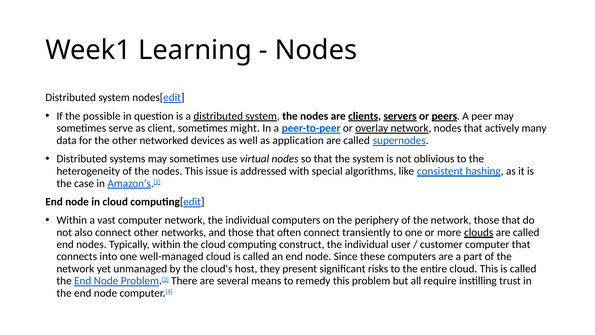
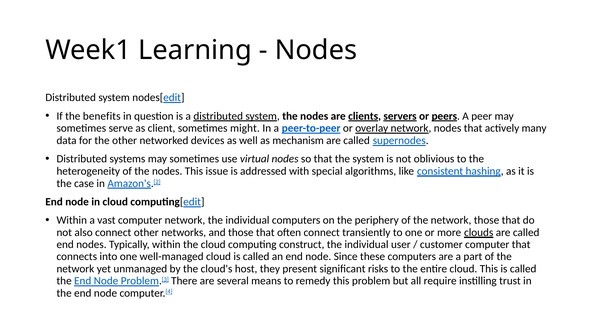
possible: possible -> benefits
application: application -> mechanism
